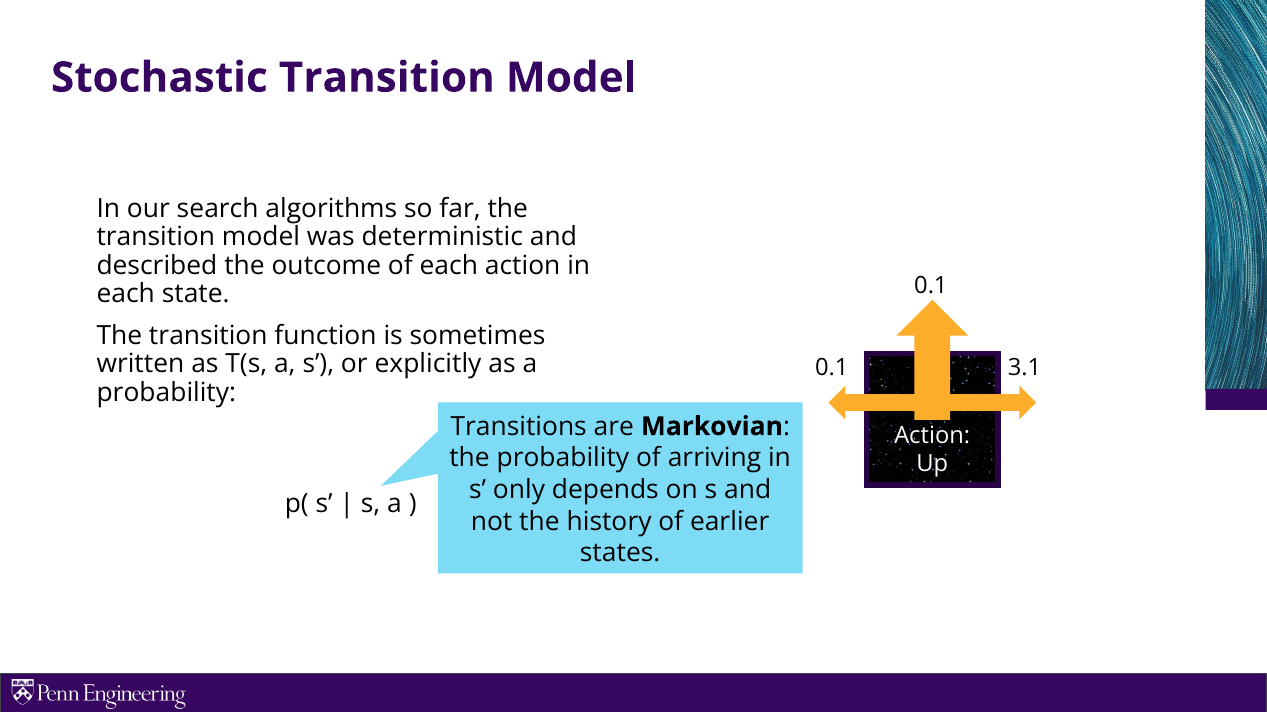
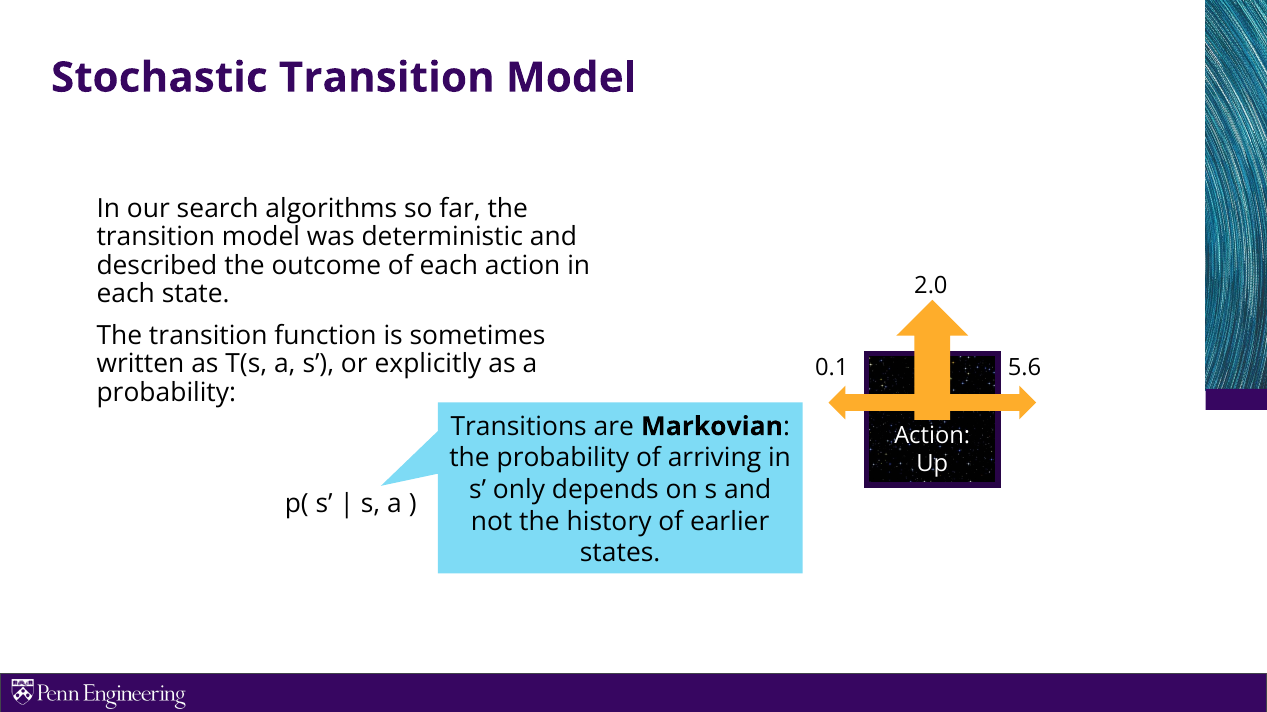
0.1 at (931, 286): 0.1 -> 2.0
3.1: 3.1 -> 5.6
